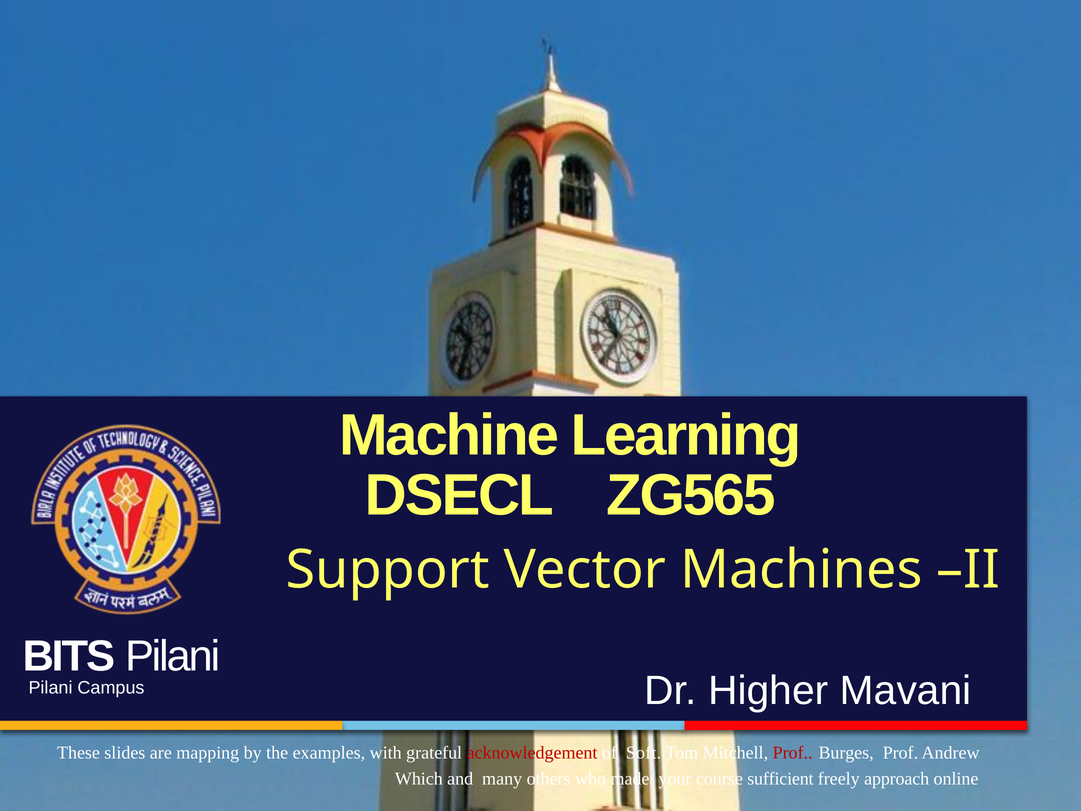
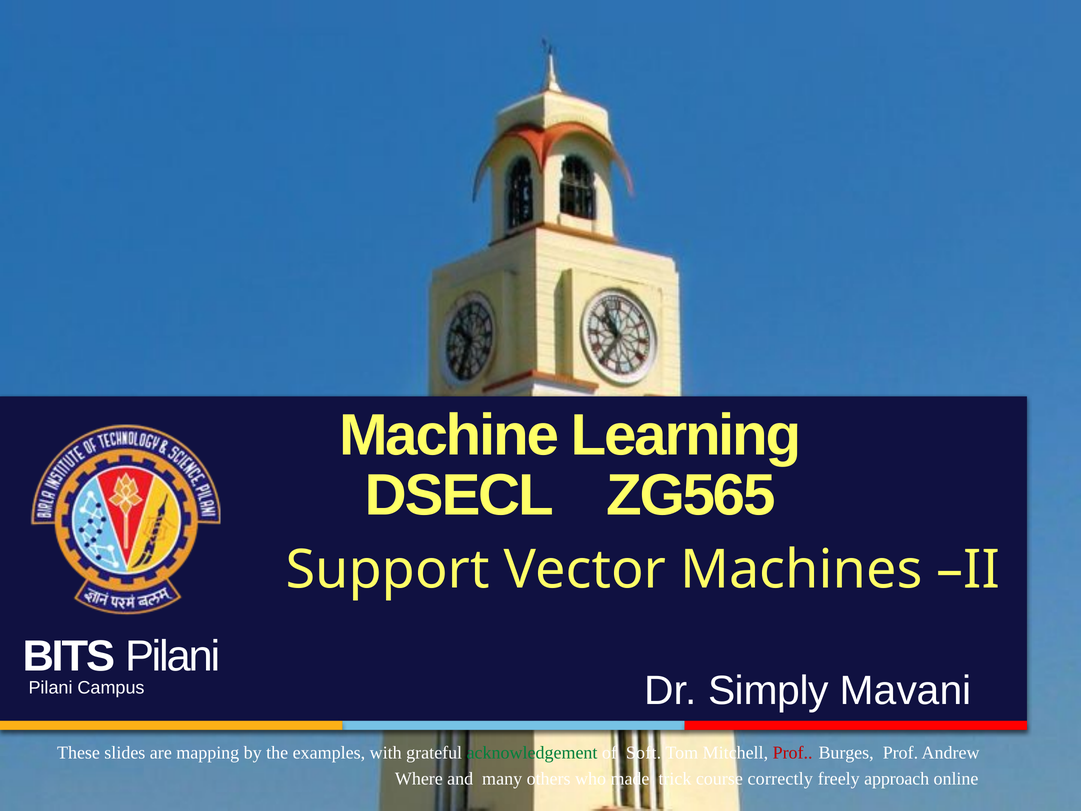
Higher: Higher -> Simply
acknowledgement colour: red -> green
Which: Which -> Where
your: your -> trick
sufficient: sufficient -> correctly
